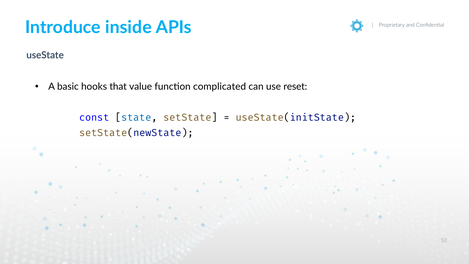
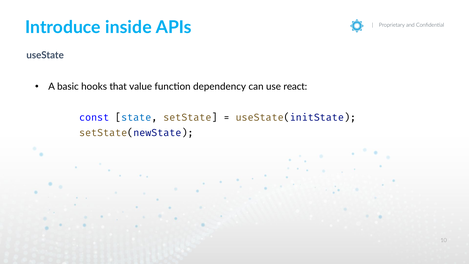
complicated: complicated -> dependency
reset: reset -> react
